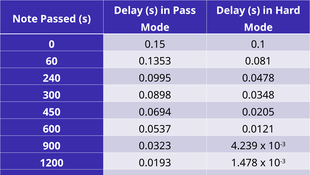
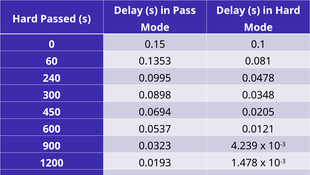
Note at (25, 19): Note -> Hard
